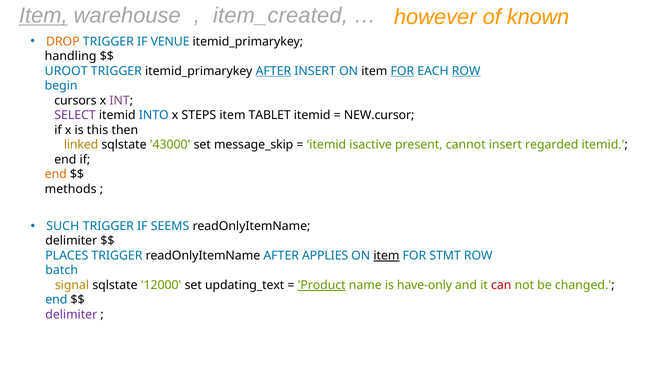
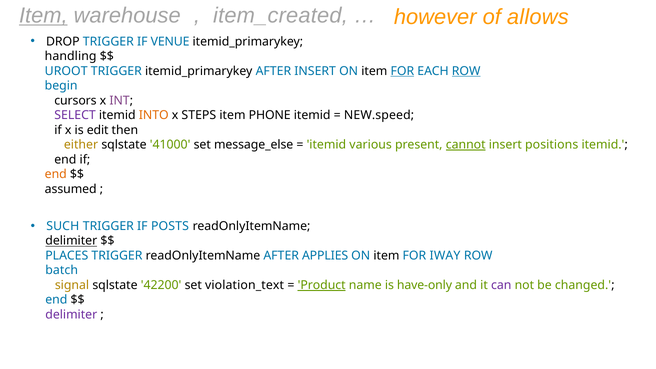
known: known -> allows
DROP colour: orange -> black
AFTER at (273, 71) underline: present -> none
INTO colour: blue -> orange
TABLET: TABLET -> PHONE
NEW.cursor: NEW.cursor -> NEW.speed
this: this -> edit
linked: linked -> either
43000: 43000 -> 41000
message_skip: message_skip -> message_else
isactive: isactive -> various
cannot underline: none -> present
regarded: regarded -> positions
methods: methods -> assumed
SEEMS: SEEMS -> POSTS
delimiter at (71, 241) underline: none -> present
item at (386, 256) underline: present -> none
STMT: STMT -> IWAY
12000: 12000 -> 42200
updating_text: updating_text -> violation_text
can colour: red -> purple
